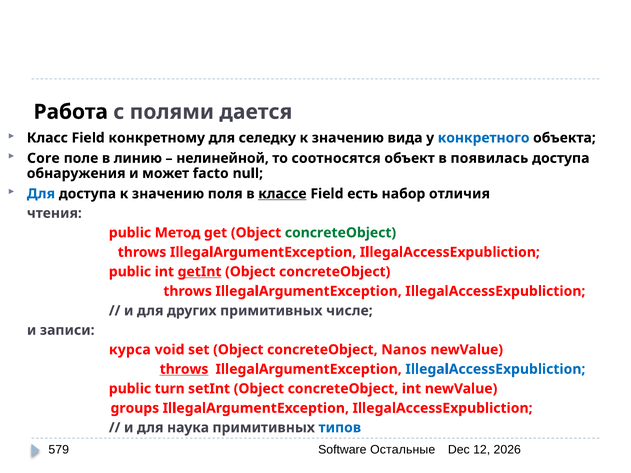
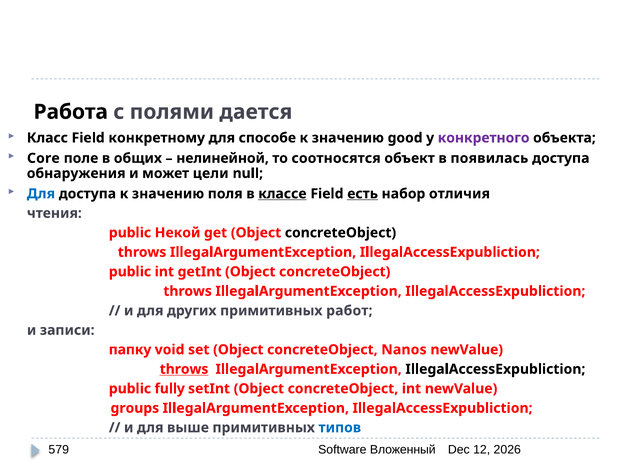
селедку: селедку -> способе
вида: вида -> good
конкретного colour: blue -> purple
линию: линию -> общих
facto: facto -> цели
есть underline: none -> present
Метод: Метод -> Некой
concreteObject at (340, 233) colour: green -> black
getInt underline: present -> none
числе: числе -> работ
курса: курса -> папку
IllegalAccessExpubliction at (495, 369) colour: blue -> black
turn: turn -> fully
наука: наука -> выше
Остальные: Остальные -> Вложенный
